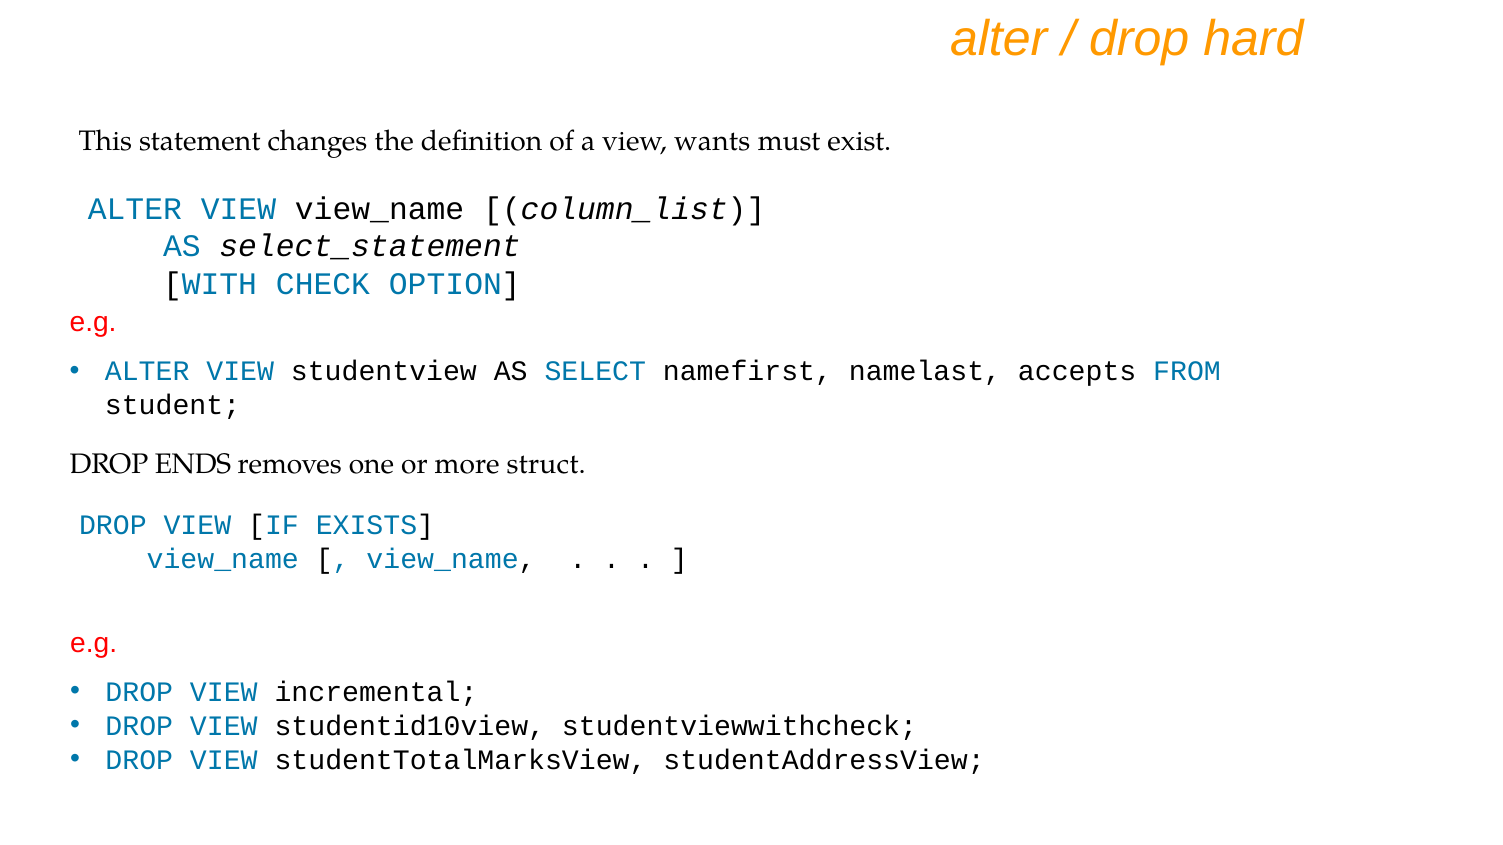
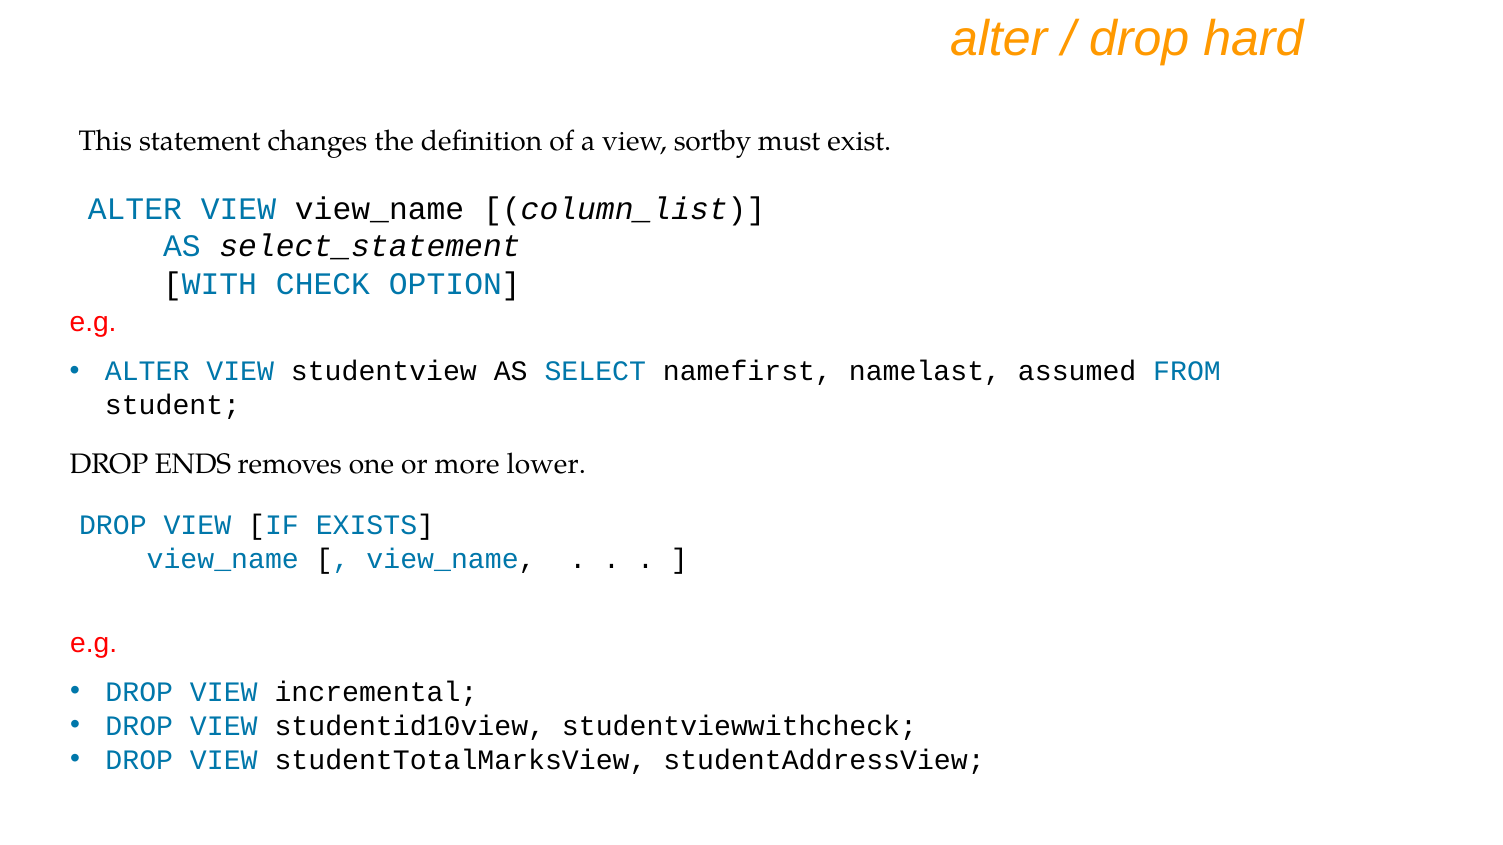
wants: wants -> sortby
accepts: accepts -> assumed
struct: struct -> lower
